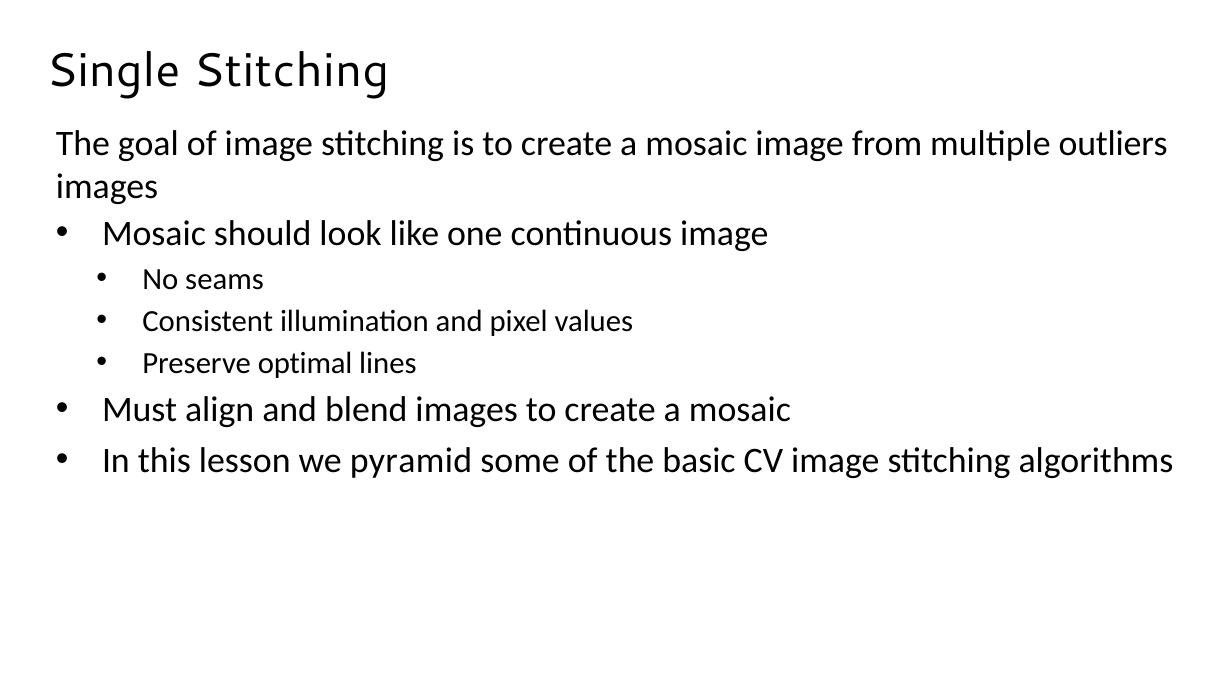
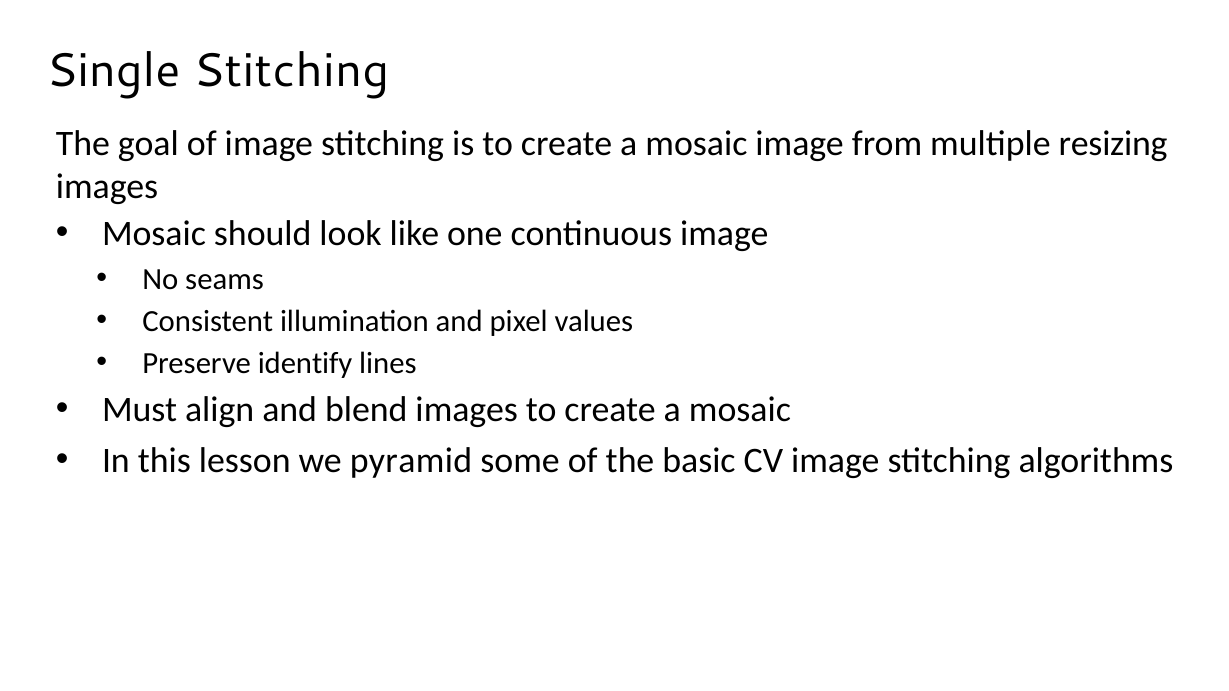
outliers: outliers -> resizing
optimal: optimal -> identify
